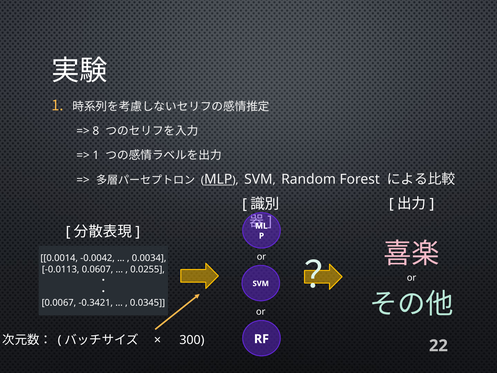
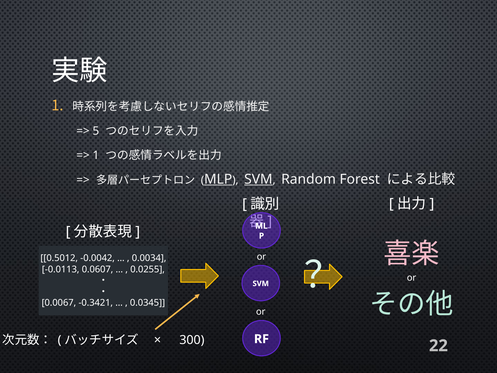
8: 8 -> 5
SVM at (258, 179) underline: none -> present
0.0014: 0.0014 -> 0.5012
